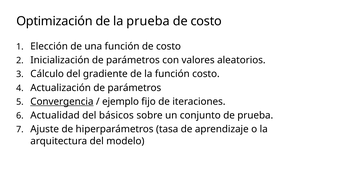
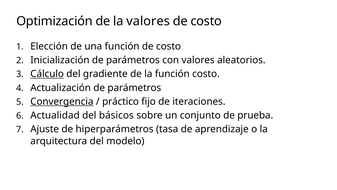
la prueba: prueba -> valores
Cálculo underline: none -> present
ejemplo: ejemplo -> práctico
